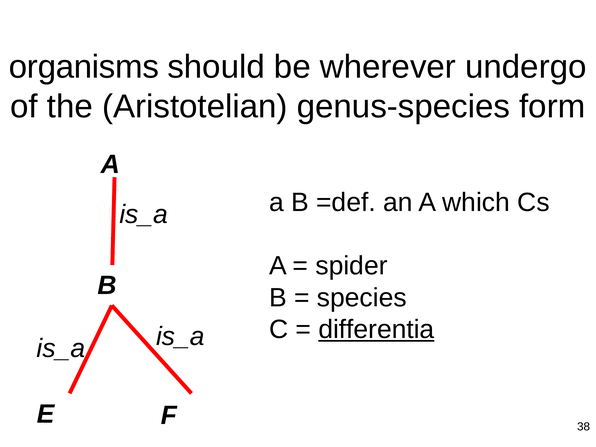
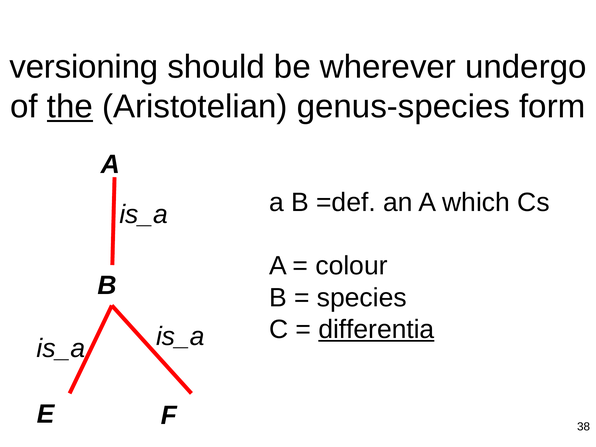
organisms: organisms -> versioning
the underline: none -> present
spider: spider -> colour
